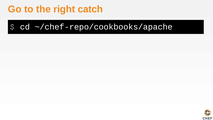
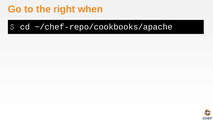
catch: catch -> when
